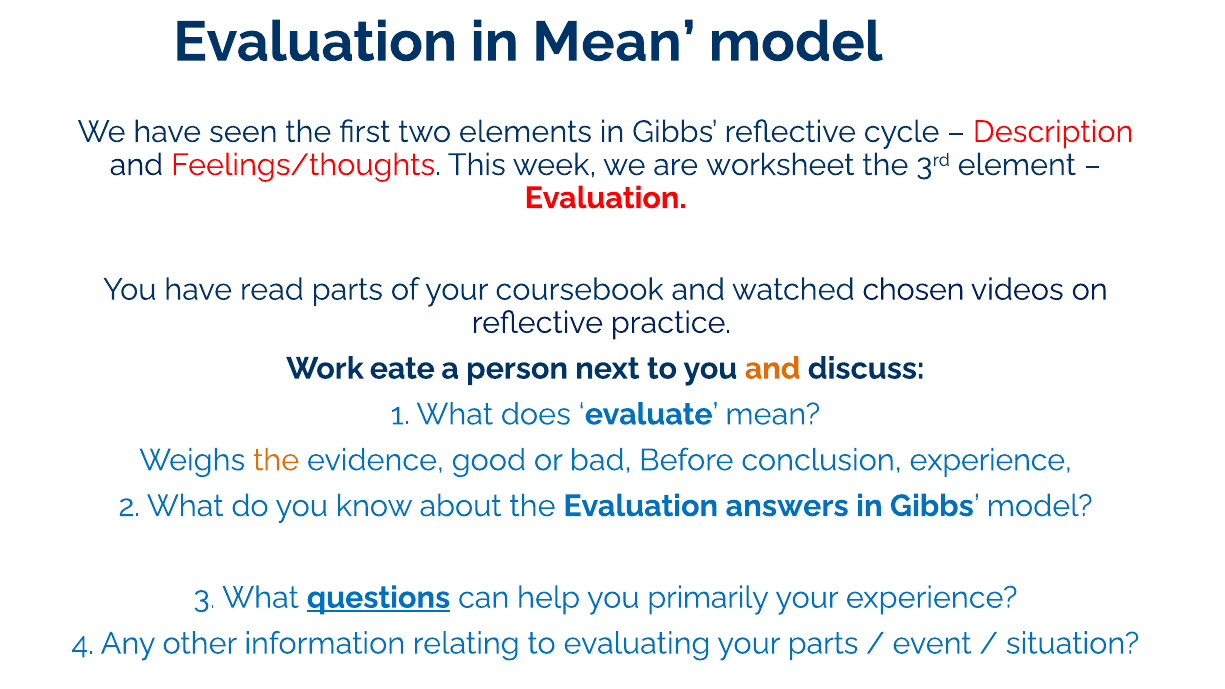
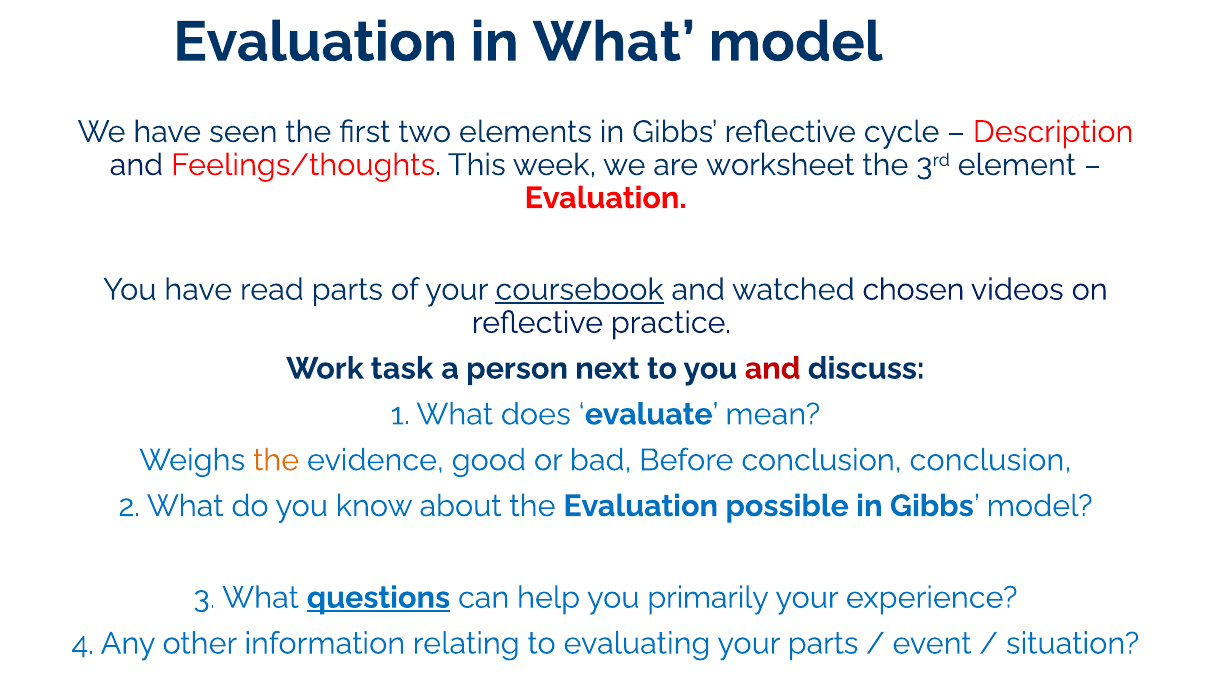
in Mean: Mean -> What
coursebook underline: none -> present
eate: eate -> task
and at (773, 369) colour: orange -> red
conclusion experience: experience -> conclusion
answers: answers -> possible
